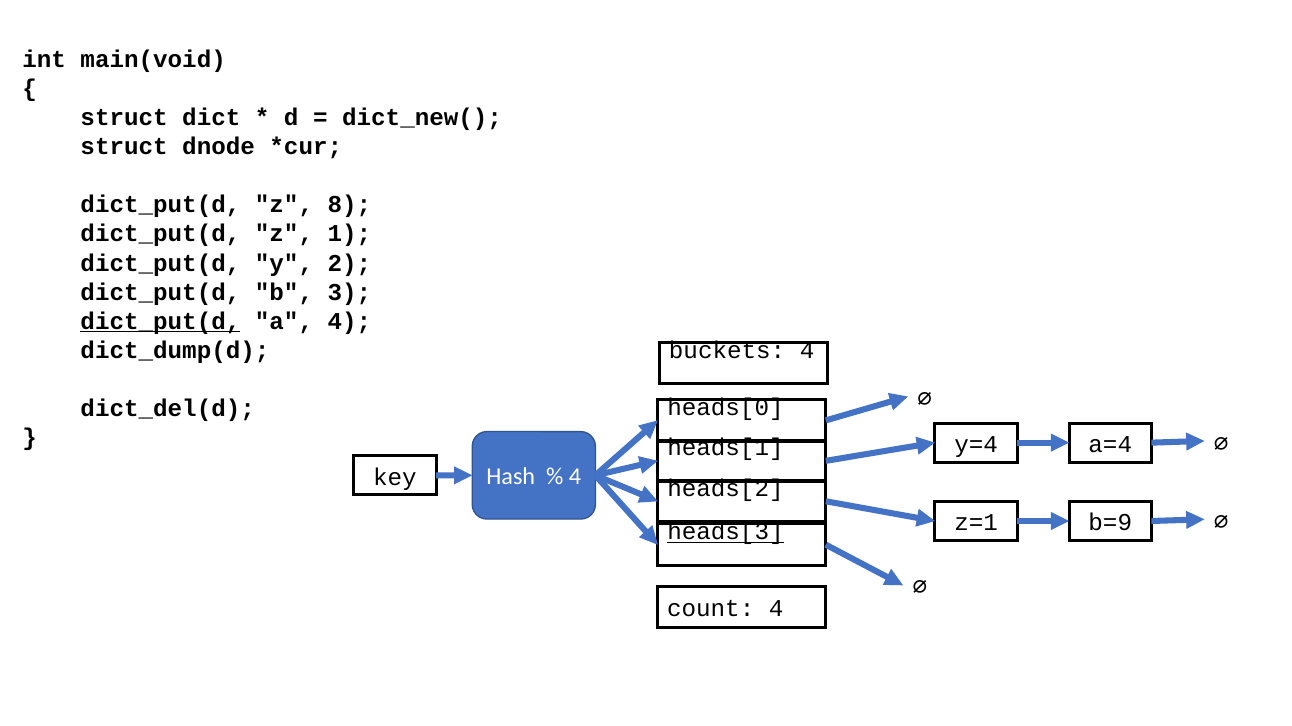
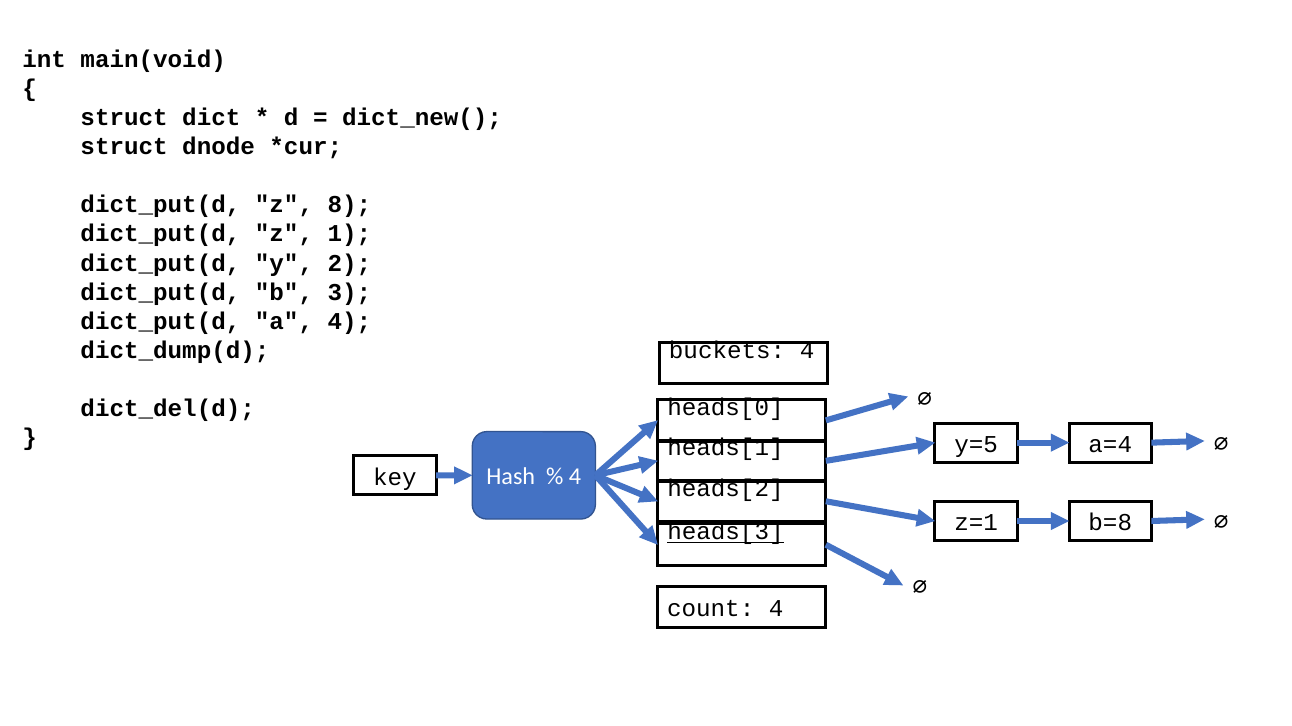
dict_put(d at (160, 321) underline: present -> none
y=4: y=4 -> y=5
b=9: b=9 -> b=8
